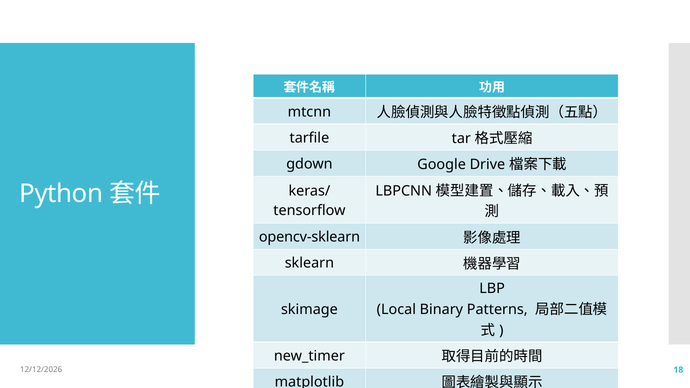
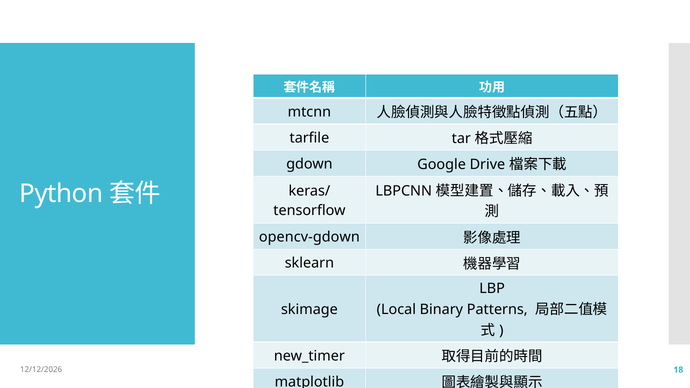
opencv-sklearn: opencv-sklearn -> opencv-gdown
